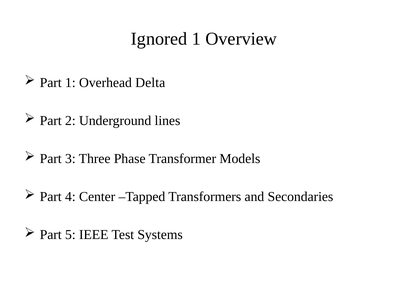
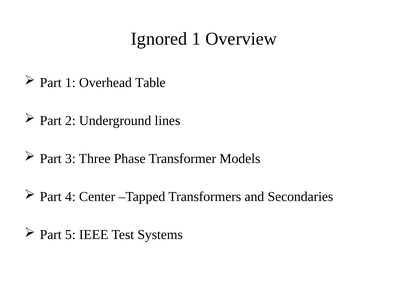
Delta: Delta -> Table
